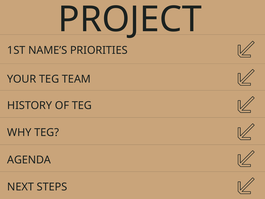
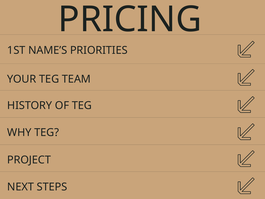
PROJECT: PROJECT -> PRICING
AGENDA: AGENDA -> PROJECT
